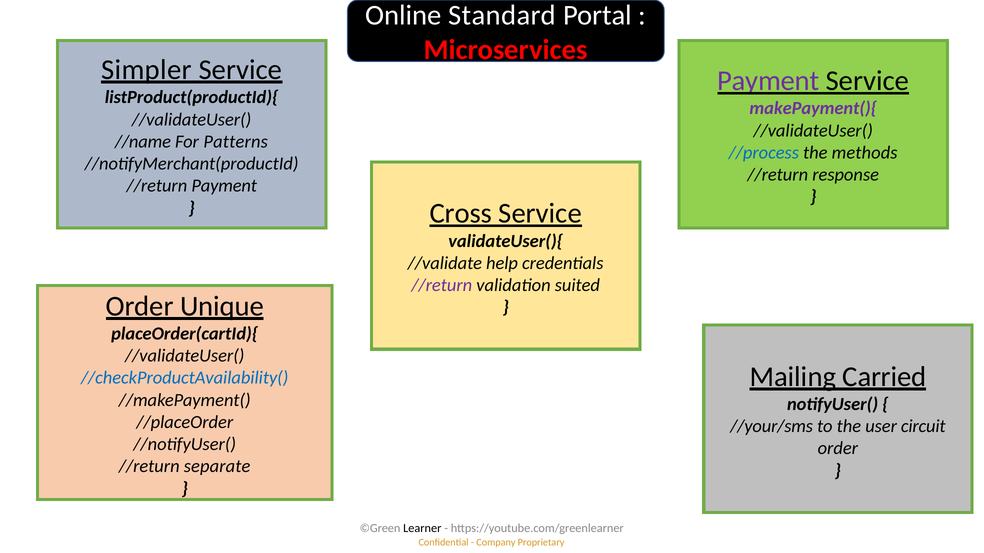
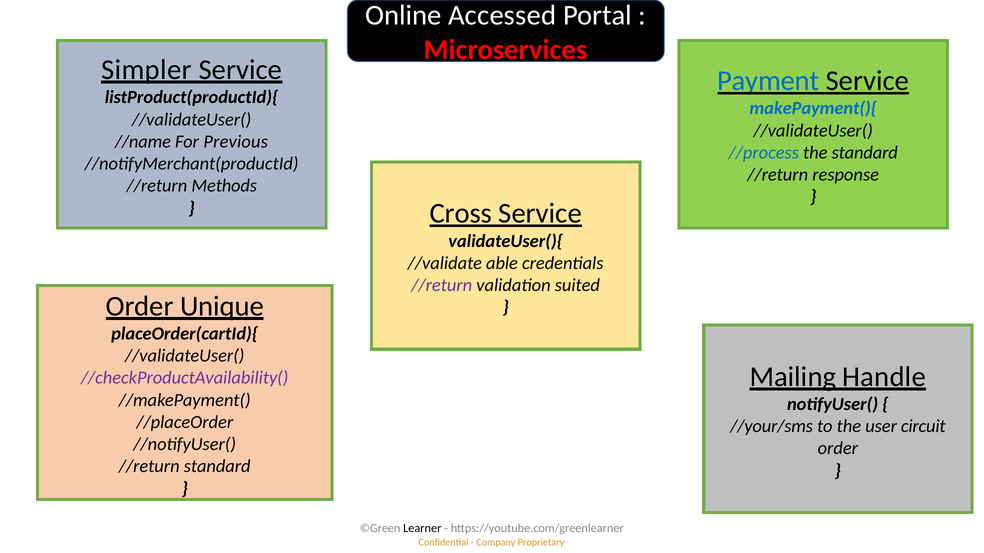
Standard: Standard -> Accessed
Payment at (768, 81) colour: purple -> blue
makePayment(){ colour: purple -> blue
Patterns: Patterns -> Previous
the methods: methods -> standard
//return Payment: Payment -> Methods
help: help -> able
Carried: Carried -> Handle
//checkProductAvailability( colour: blue -> purple
//return separate: separate -> standard
